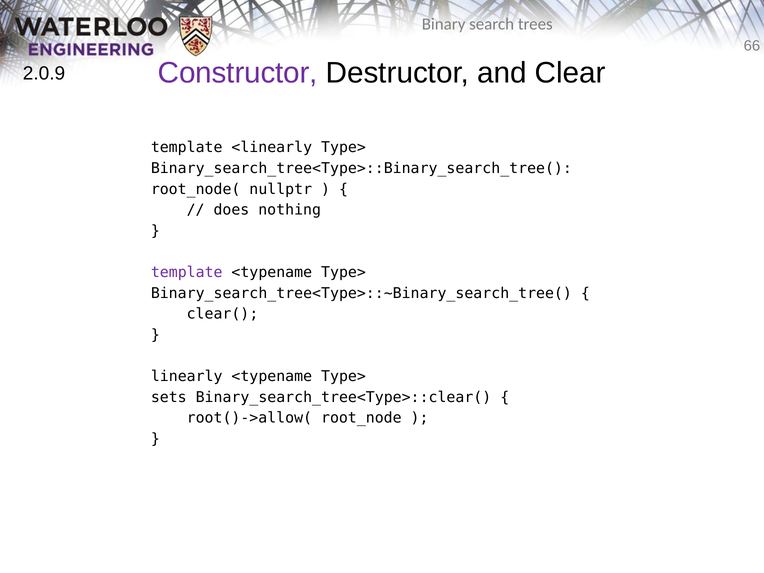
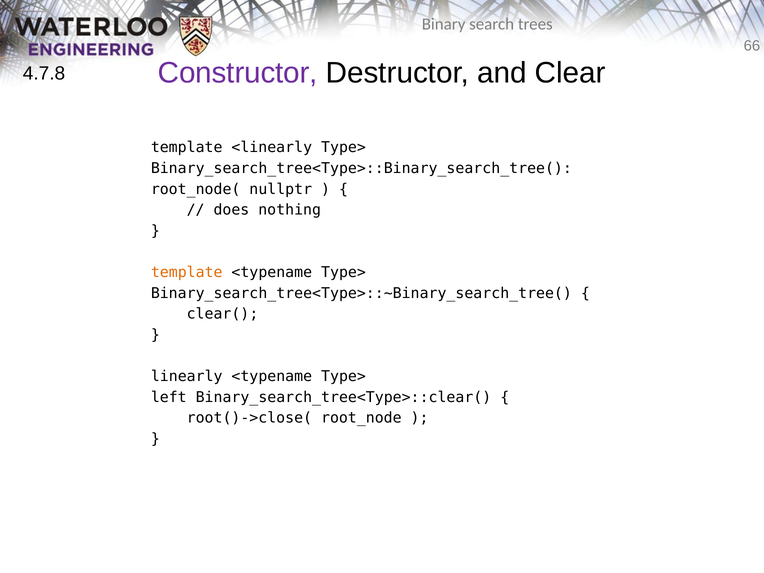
2.0.9: 2.0.9 -> 4.7.8
template at (187, 272) colour: purple -> orange
sets: sets -> left
root()->allow(: root()->allow( -> root()->close(
